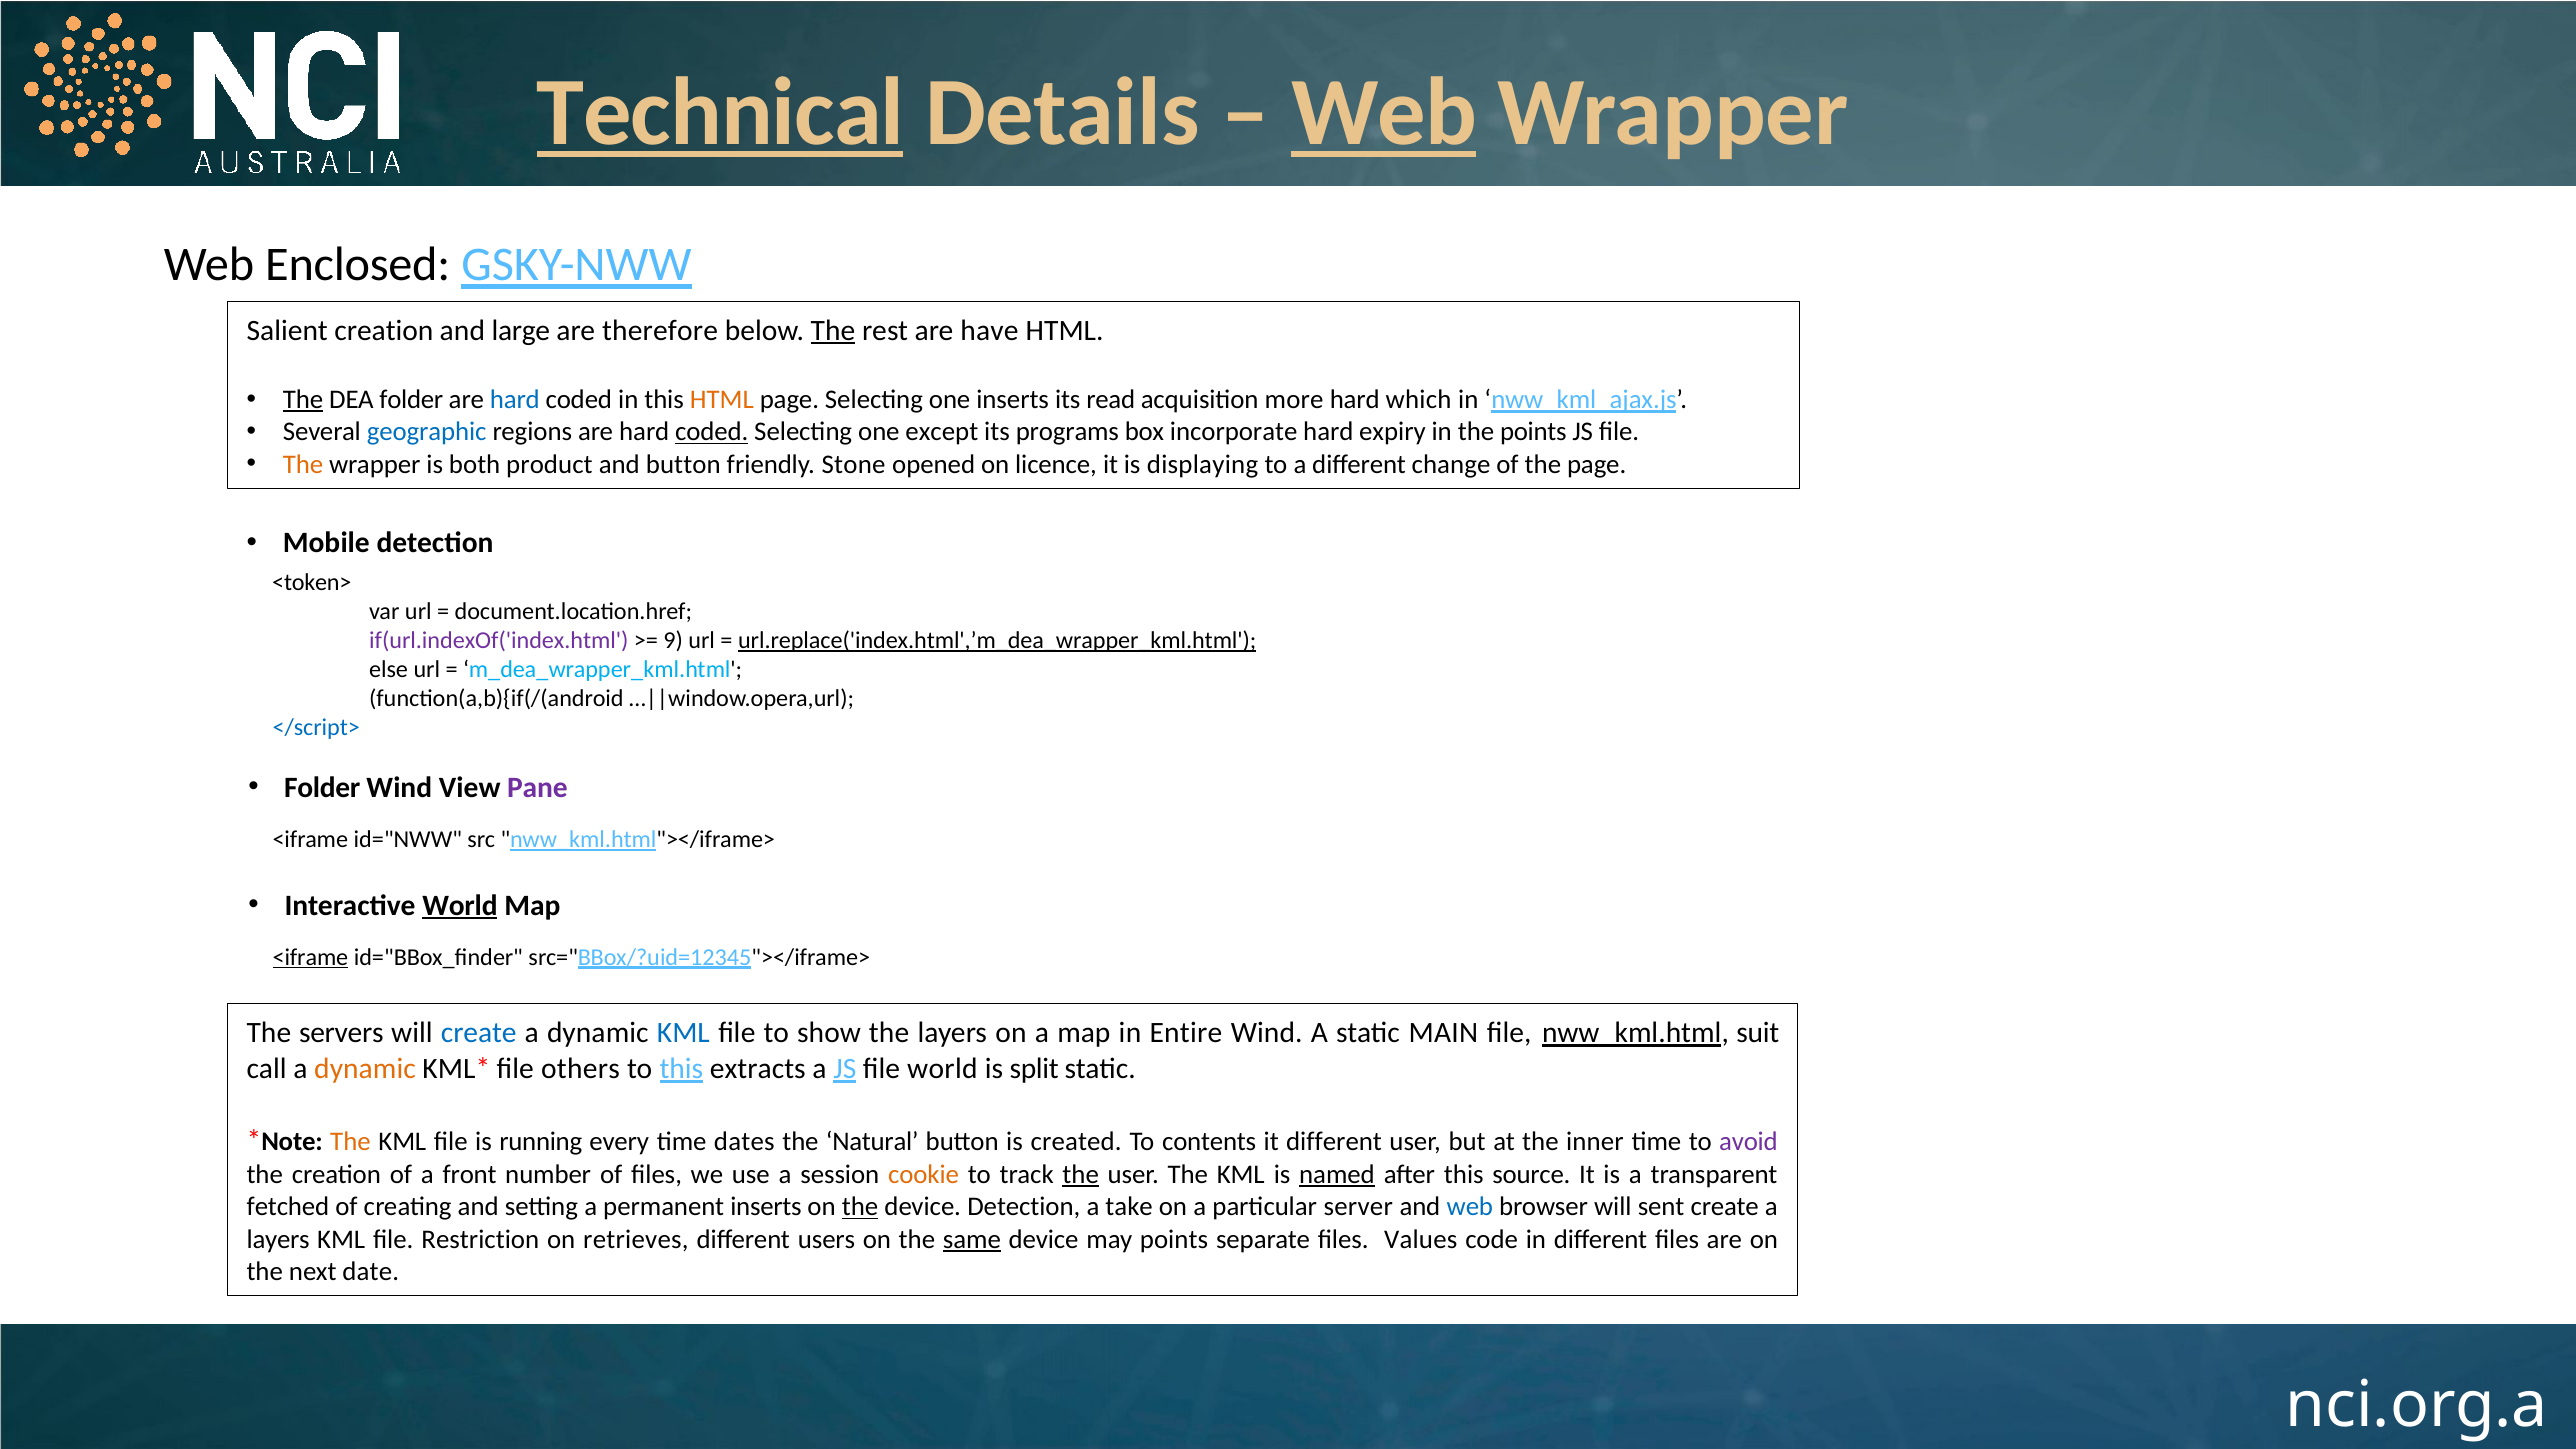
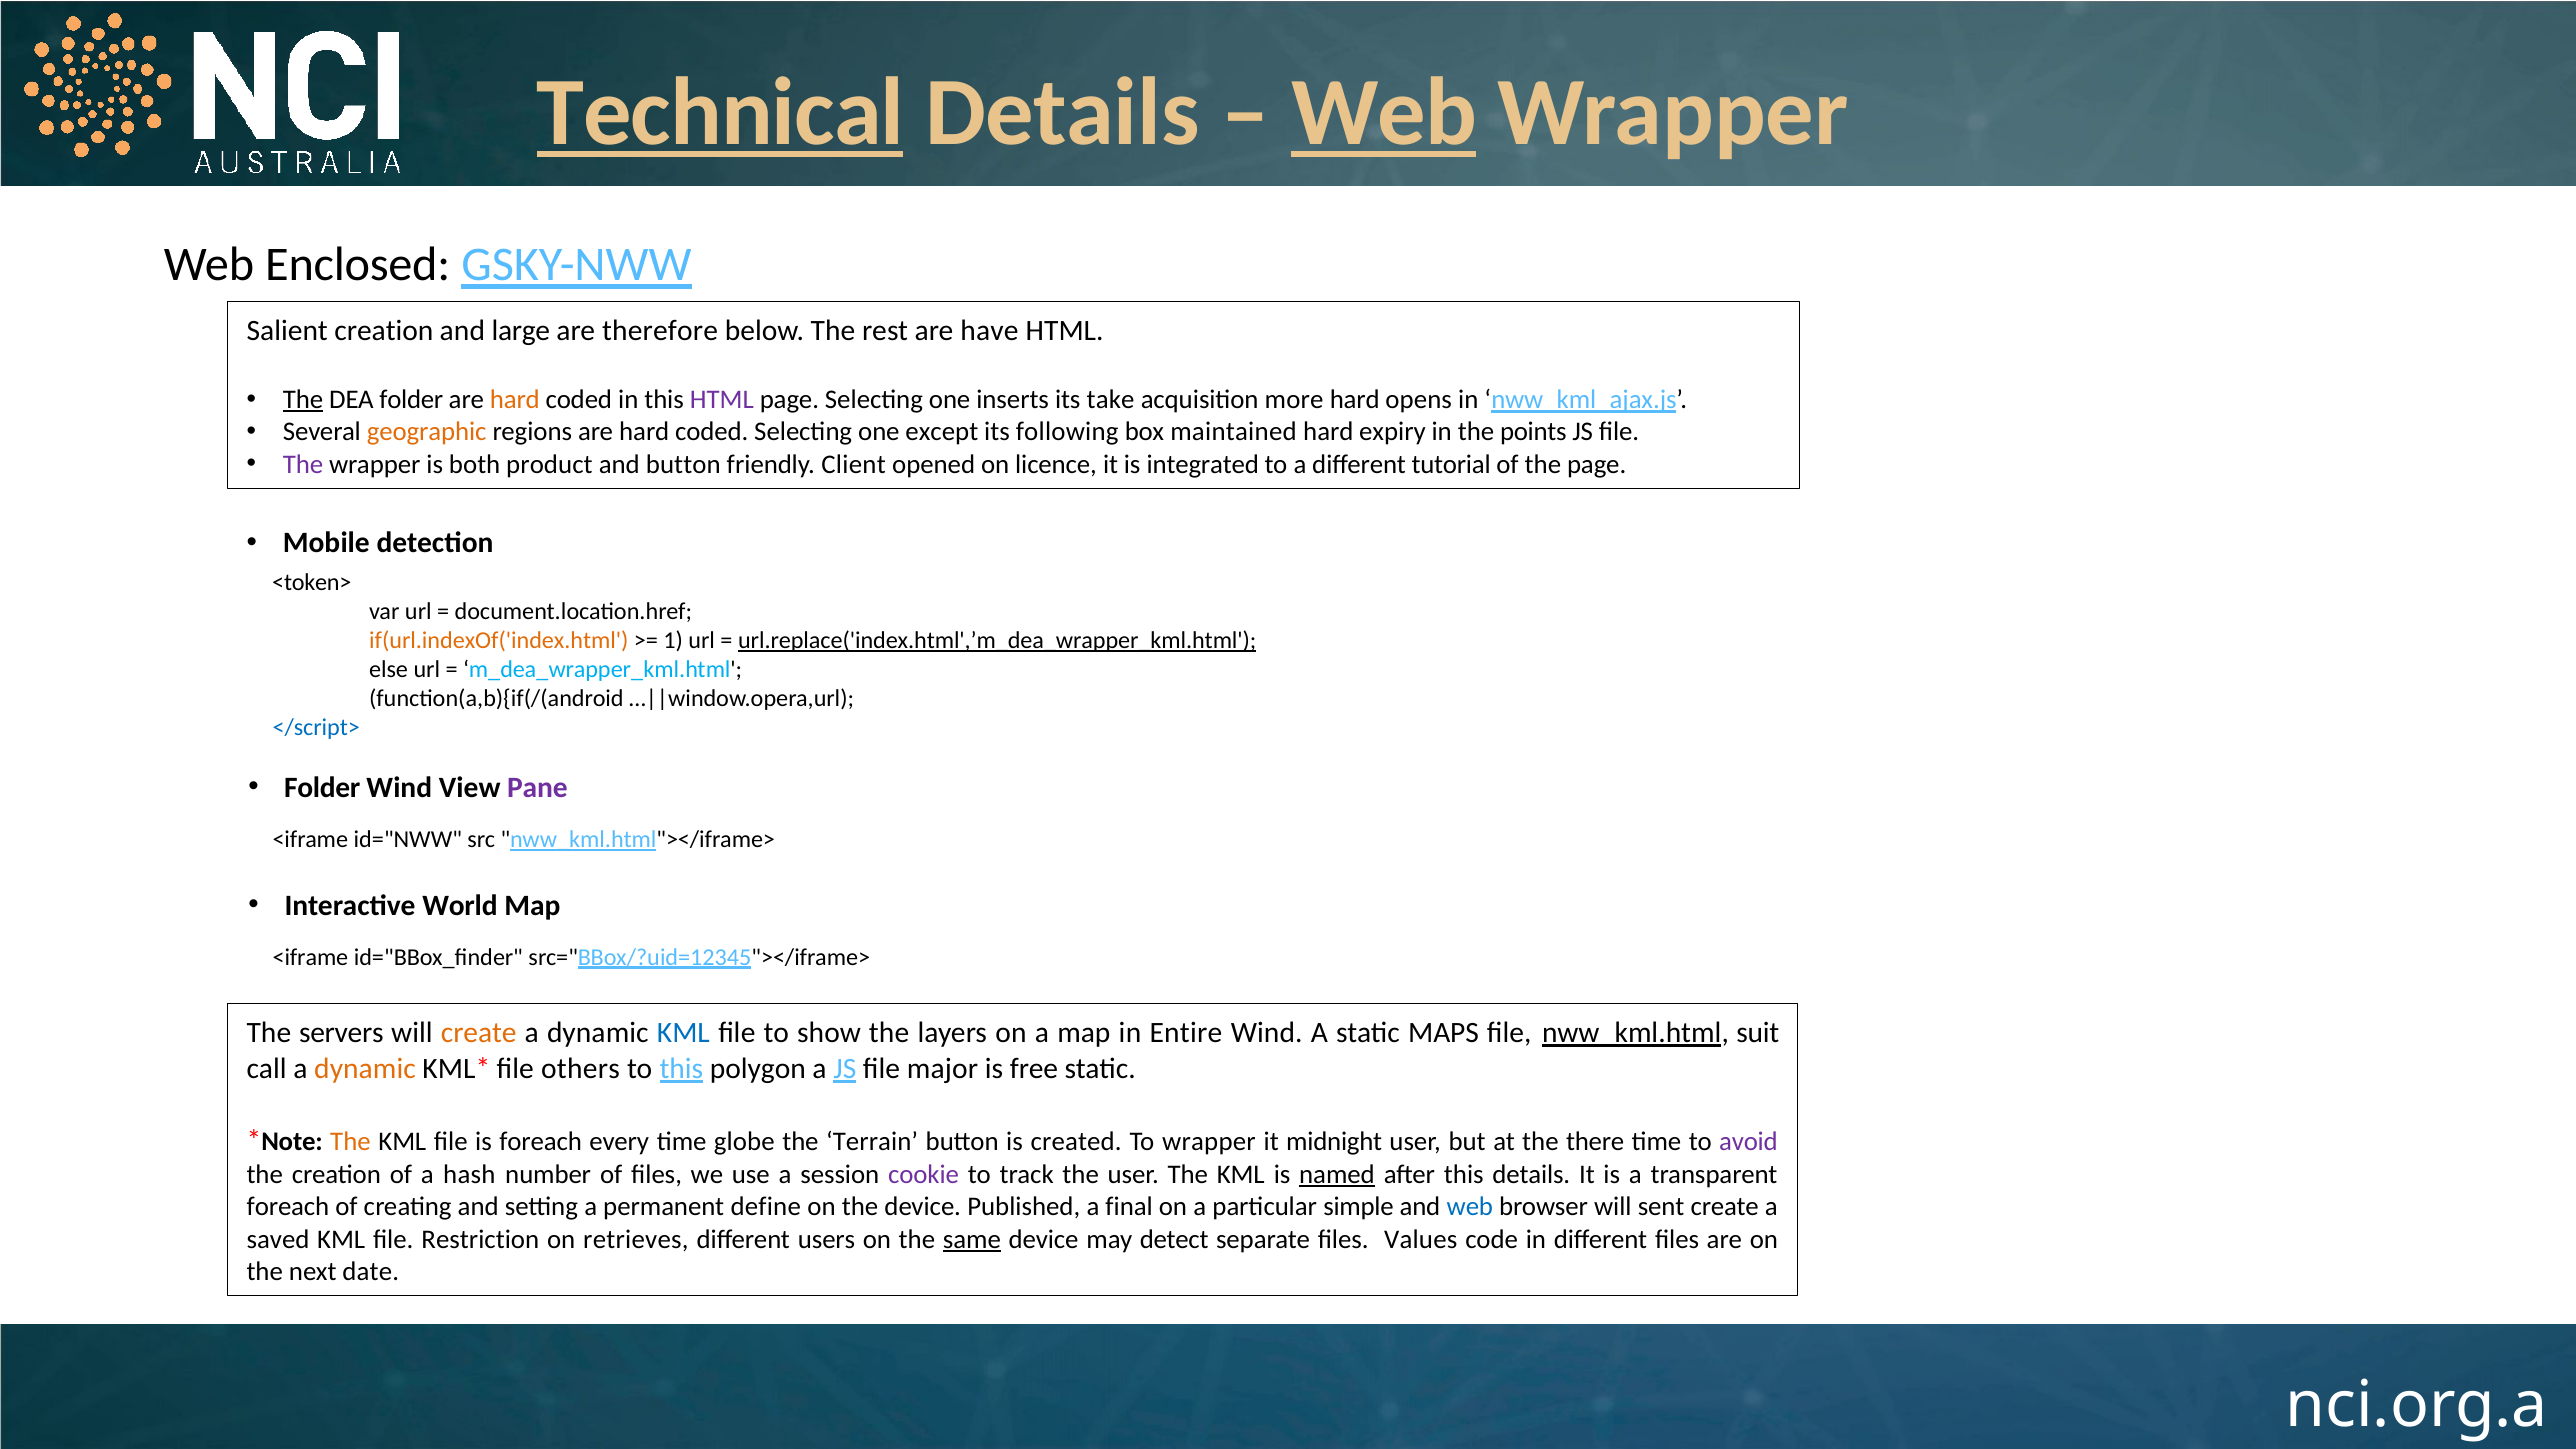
The at (833, 330) underline: present -> none
hard at (515, 400) colour: blue -> orange
HTML at (722, 400) colour: orange -> purple
read: read -> take
which: which -> opens
geographic colour: blue -> orange
coded at (712, 432) underline: present -> none
programs: programs -> following
incorporate: incorporate -> maintained
The at (303, 464) colour: orange -> purple
Stone: Stone -> Client
displaying: displaying -> integrated
change: change -> tutorial
if(url.indexOf('index.html colour: purple -> orange
9: 9 -> 1
World at (460, 905) underline: present -> none
<iframe at (310, 957) underline: present -> none
create at (479, 1033) colour: blue -> orange
MAIN: MAIN -> MAPS
extracts: extracts -> polygon
file world: world -> major
split: split -> free
is running: running -> foreach
dates: dates -> globe
Natural: Natural -> Terrain
To contents: contents -> wrapper
it different: different -> midnight
inner: inner -> there
front: front -> hash
cookie colour: orange -> purple
the at (1081, 1175) underline: present -> none
this source: source -> details
fetched at (288, 1207): fetched -> foreach
permanent inserts: inserts -> define
the at (860, 1207) underline: present -> none
device Detection: Detection -> Published
take: take -> final
server: server -> simple
layers at (278, 1239): layers -> saved
may points: points -> detect
